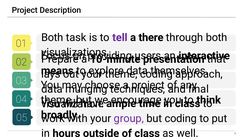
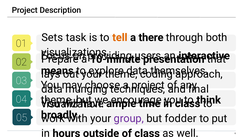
Both at (52, 37): Both -> Sets
tell colour: purple -> orange
but coding: coding -> fodder
